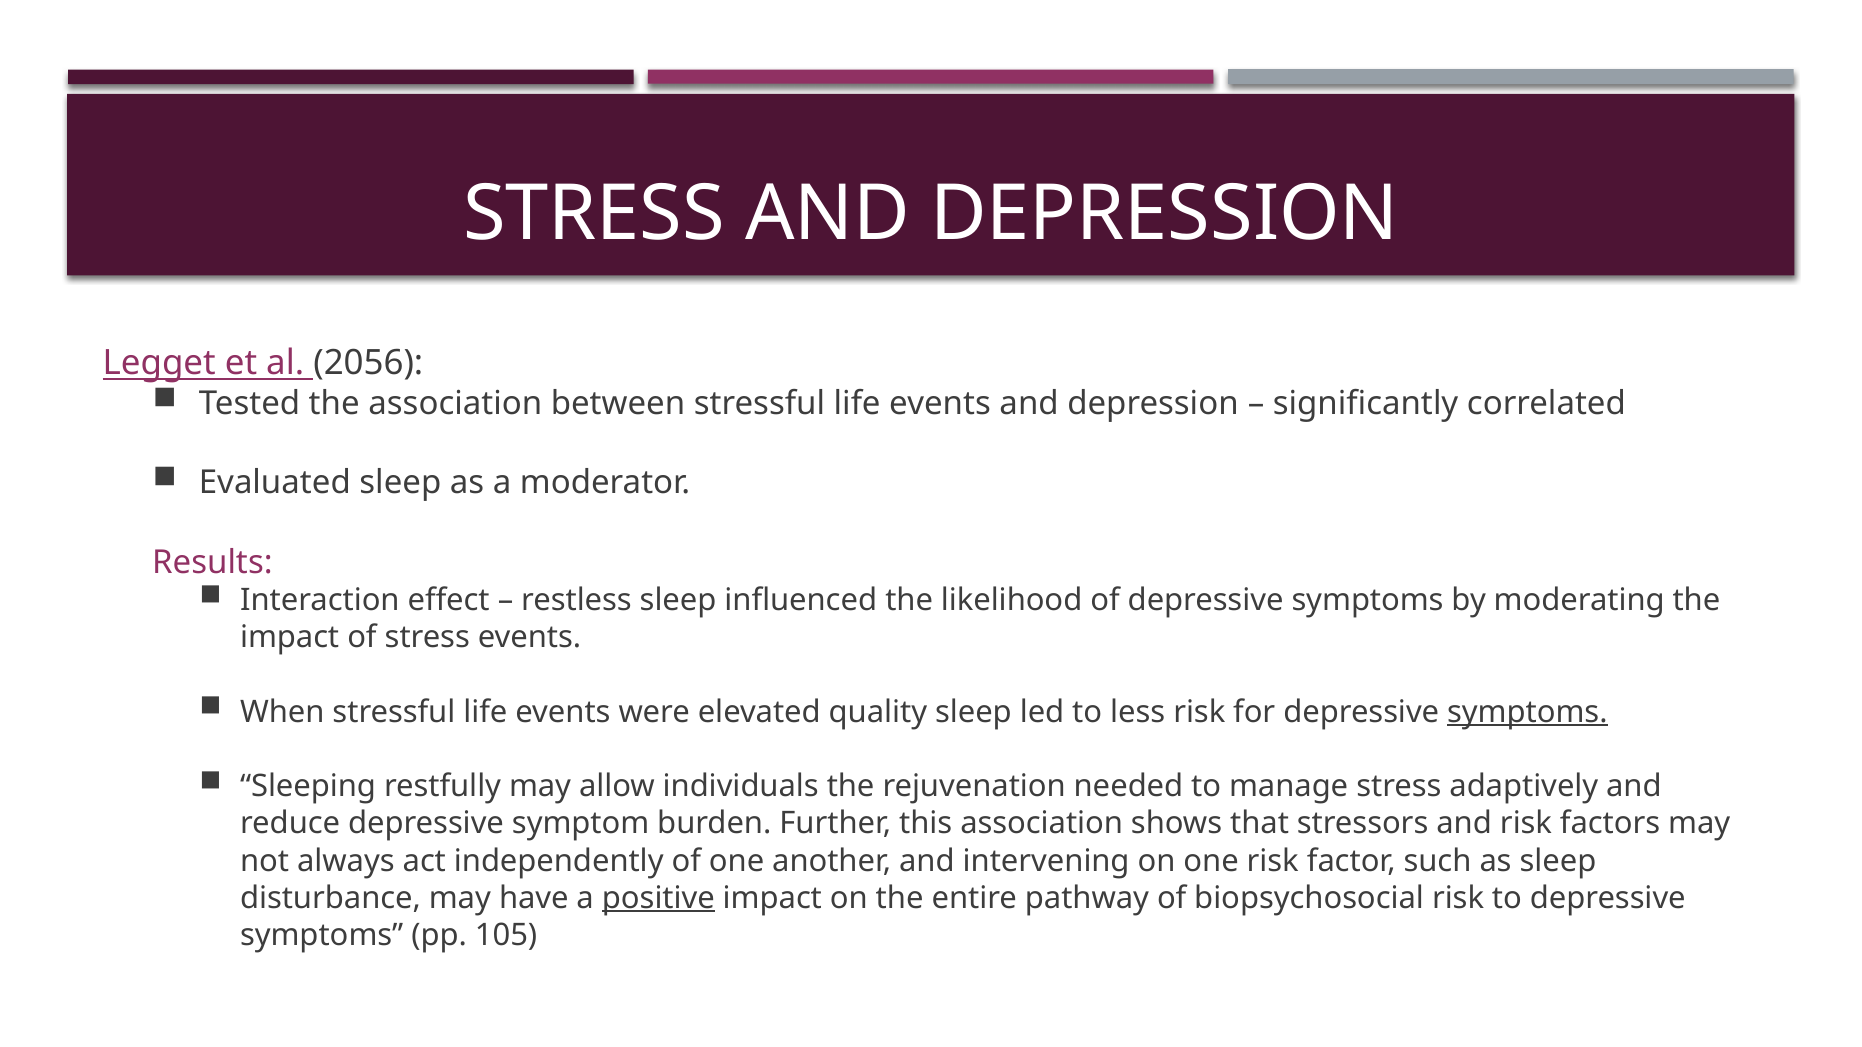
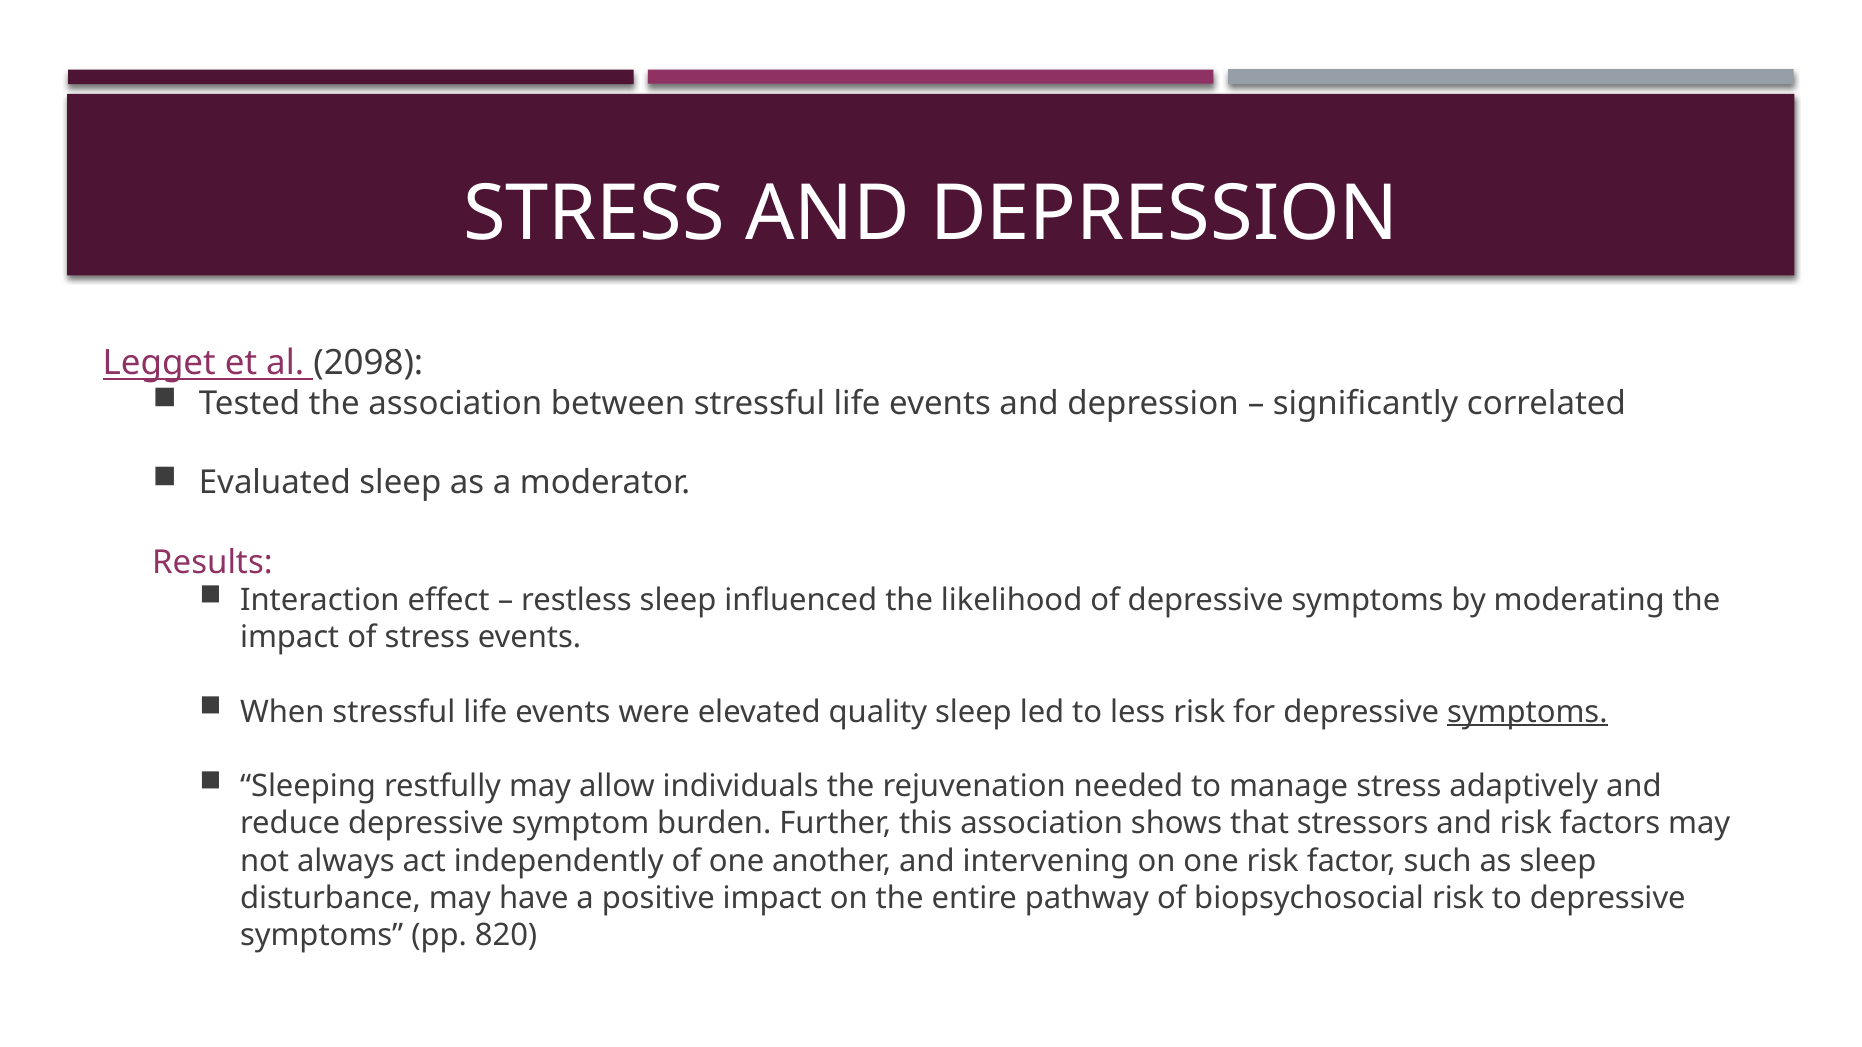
2056: 2056 -> 2098
positive underline: present -> none
105: 105 -> 820
